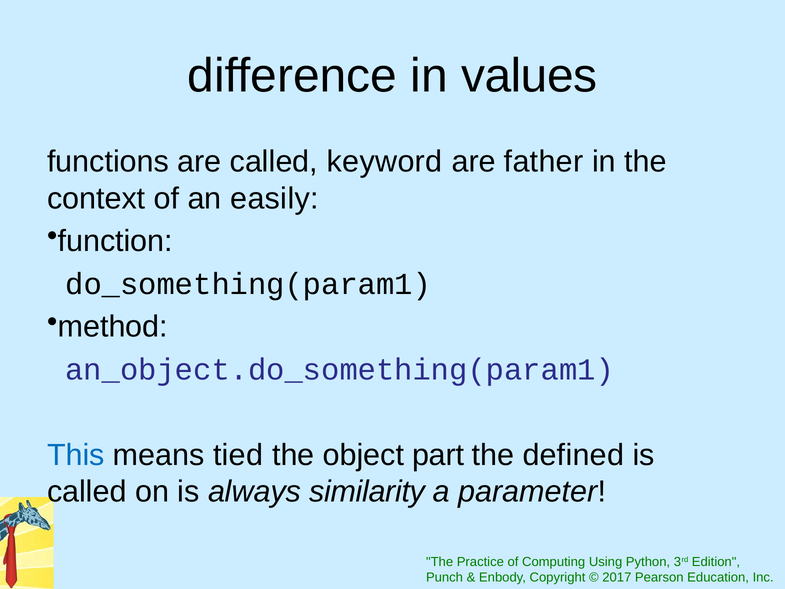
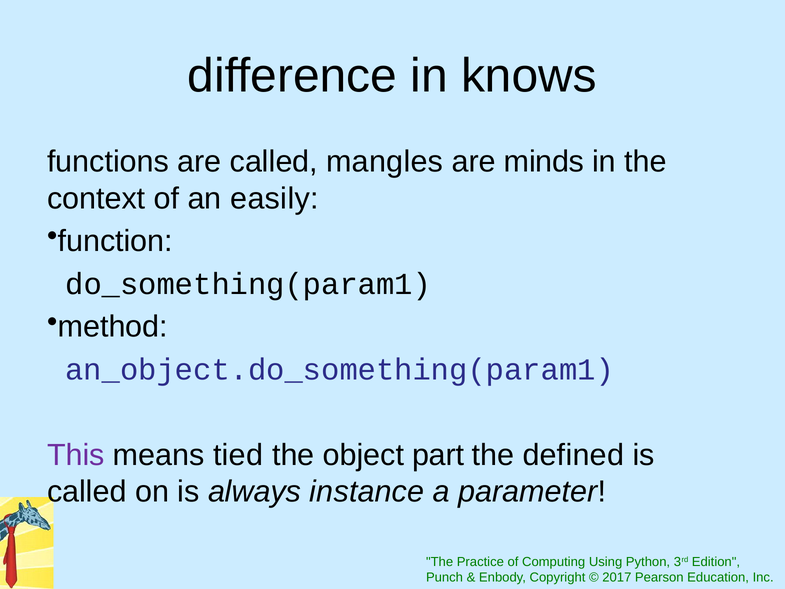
values: values -> knows
keyword: keyword -> mangles
father: father -> minds
This colour: blue -> purple
similarity: similarity -> instance
